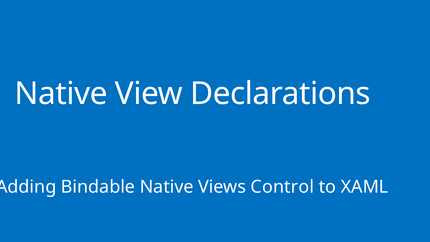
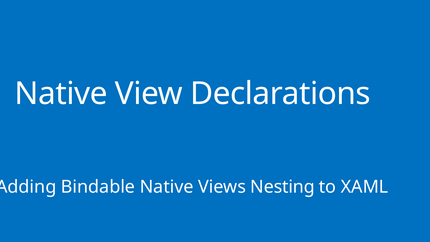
Control: Control -> Nesting
